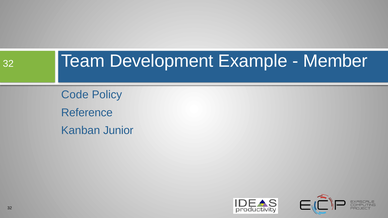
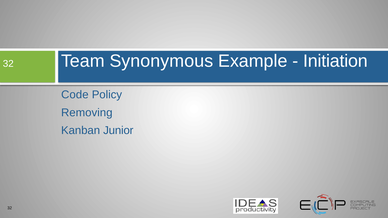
Development: Development -> Synonymous
Member: Member -> Initiation
Reference: Reference -> Removing
